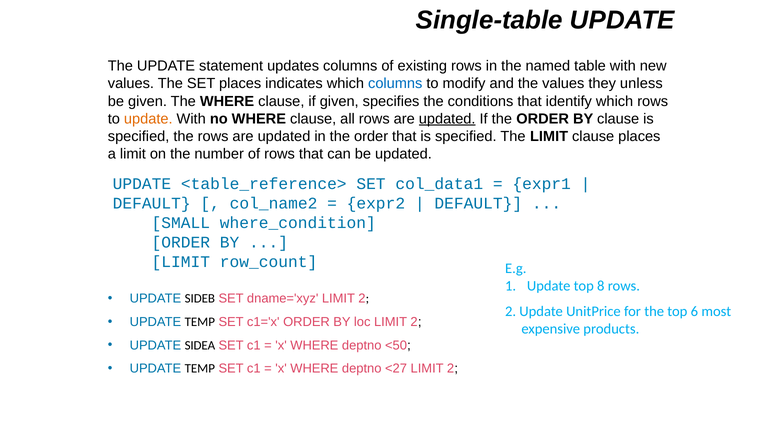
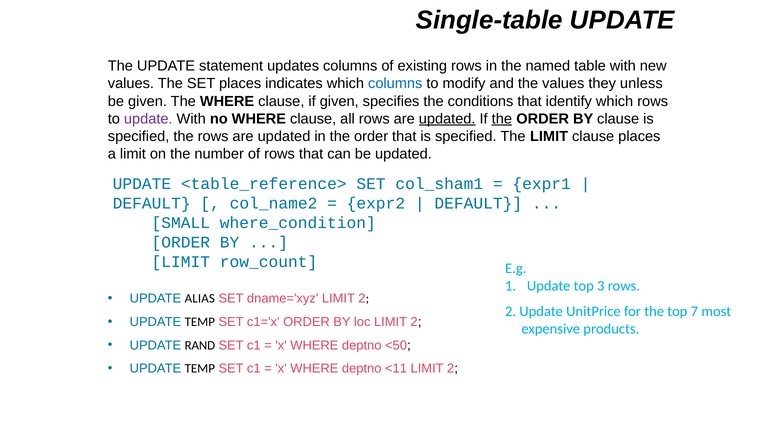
update at (148, 119) colour: orange -> purple
the at (502, 119) underline: none -> present
col_data1: col_data1 -> col_sham1
8: 8 -> 3
SIDEB: SIDEB -> ALIAS
6: 6 -> 7
SIDEA: SIDEA -> RAND
<27: <27 -> <11
